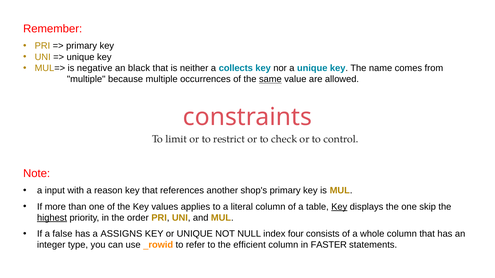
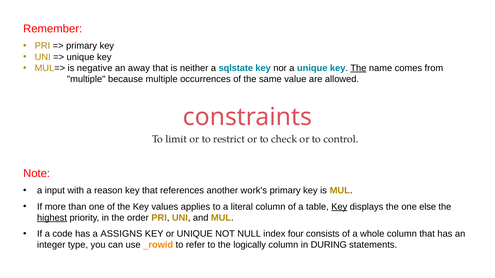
black: black -> away
collects: collects -> sqlstate
The at (358, 68) underline: none -> present
same underline: present -> none
shop's: shop's -> work's
skip: skip -> else
false: false -> code
efficient: efficient -> logically
FASTER: FASTER -> DURING
